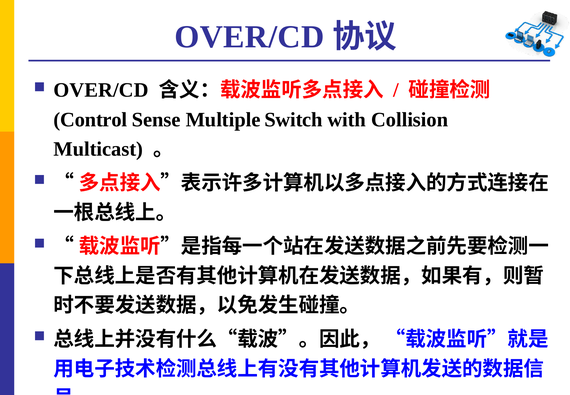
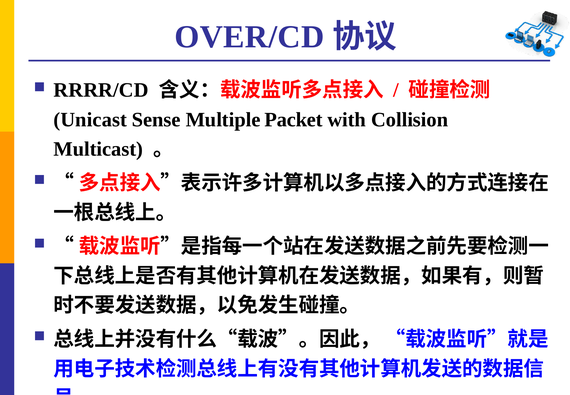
OVER/CD at (101, 90): OVER/CD -> RRRR/CD
Control: Control -> Unicast
Switch: Switch -> Packet
